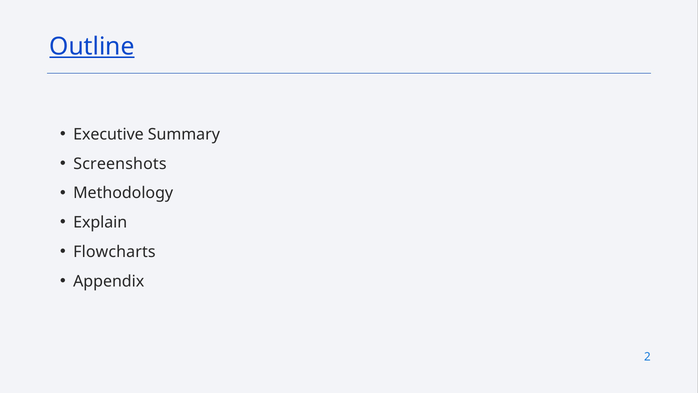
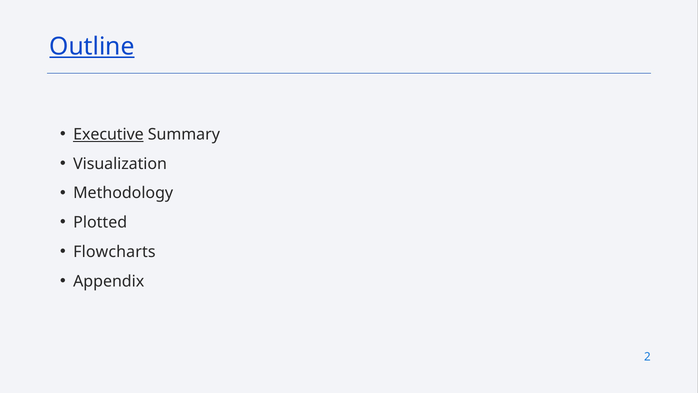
Executive underline: none -> present
Screenshots: Screenshots -> Visualization
Explain: Explain -> Plotted
